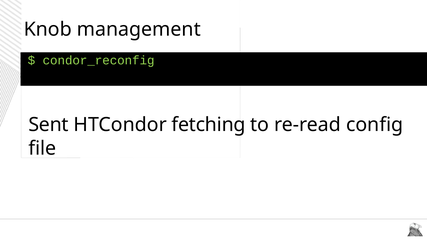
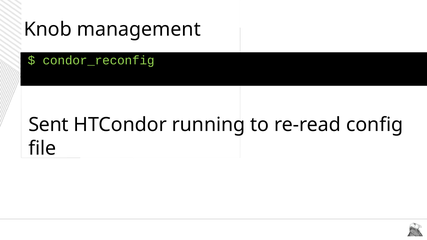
fetching: fetching -> running
